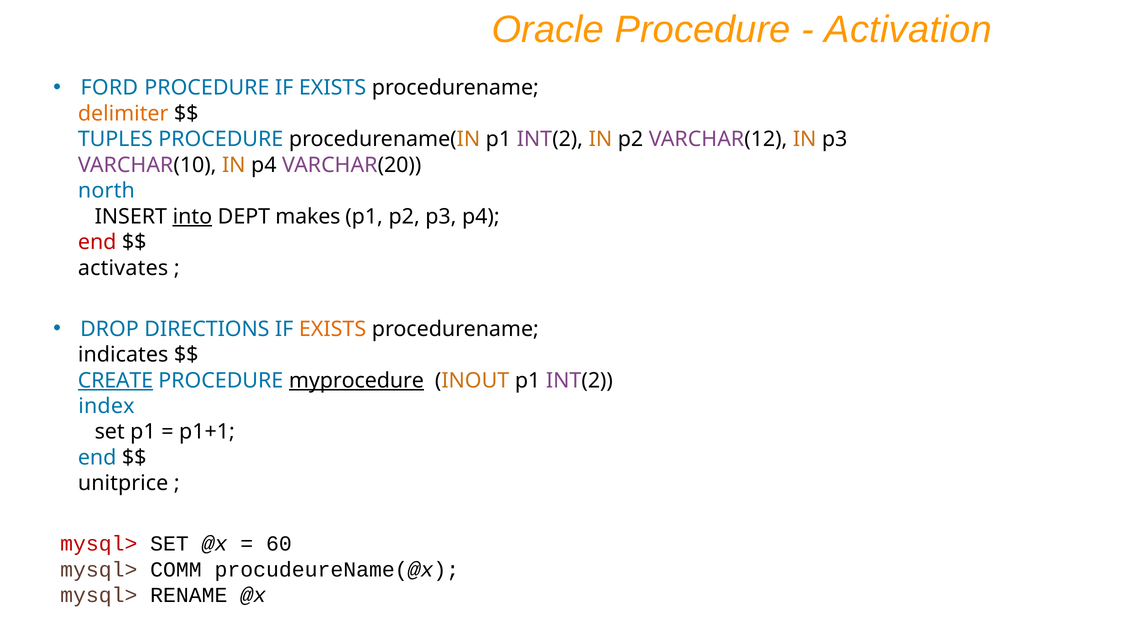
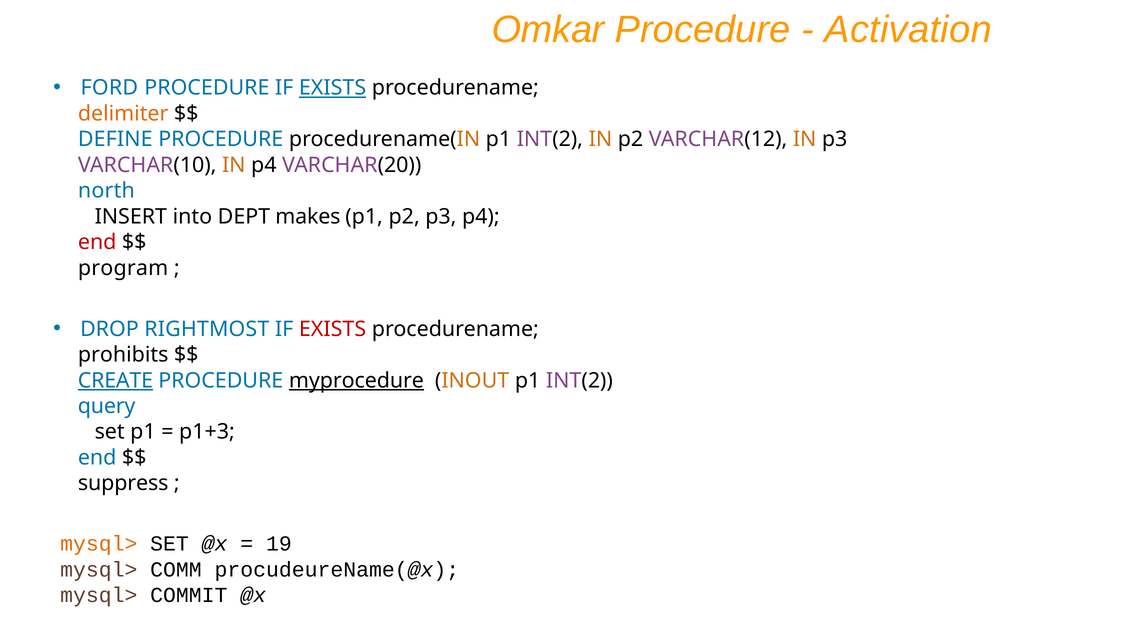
Oracle: Oracle -> Omkar
EXISTS at (333, 88) underline: none -> present
TUPLES: TUPLES -> DEFINE
into underline: present -> none
activates: activates -> program
DIRECTIONS: DIRECTIONS -> RIGHTMOST
EXISTS at (333, 329) colour: orange -> red
indicates: indicates -> prohibits
index: index -> query
p1+1: p1+1 -> p1+3
unitprice: unitprice -> suppress
mysql> at (99, 544) colour: red -> orange
60: 60 -> 19
RENAME: RENAME -> COMMIT
